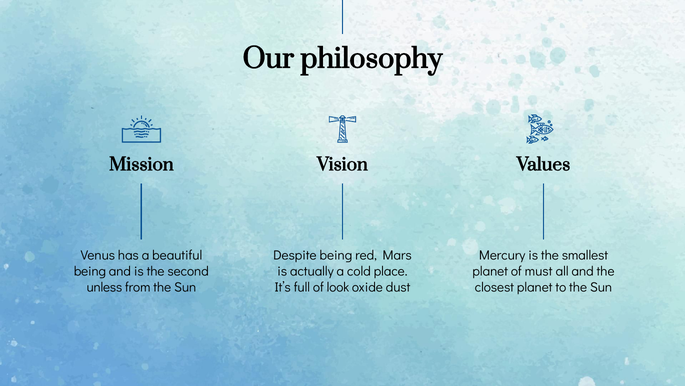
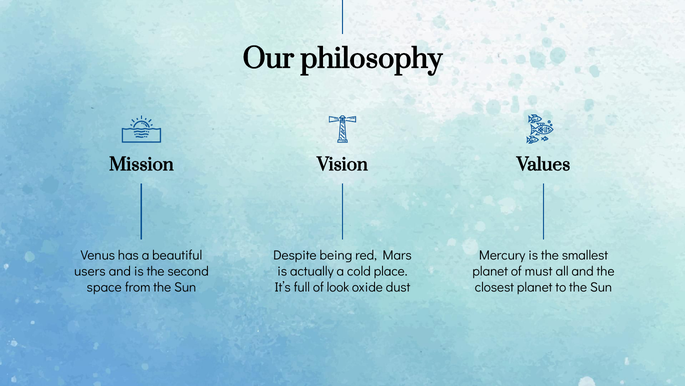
being at (90, 271): being -> users
unless: unless -> space
